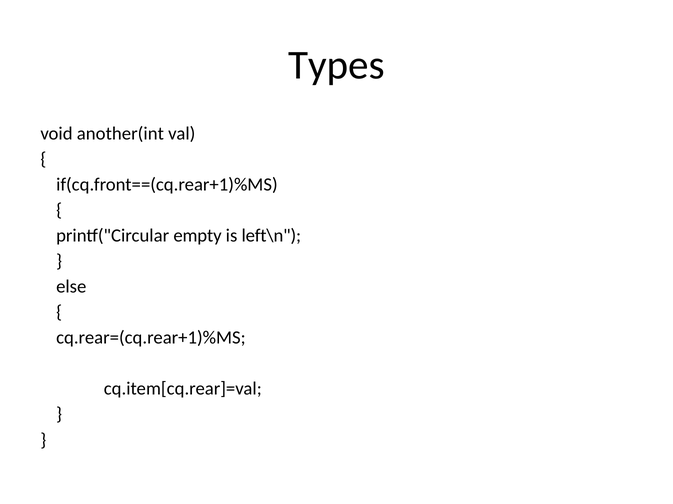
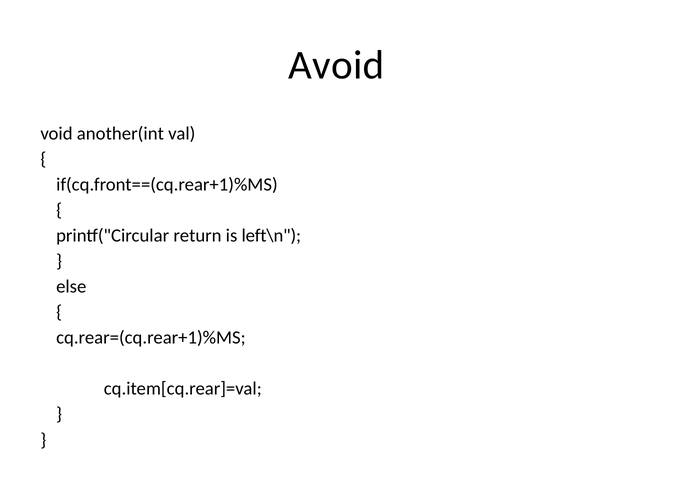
Types: Types -> Avoid
empty: empty -> return
